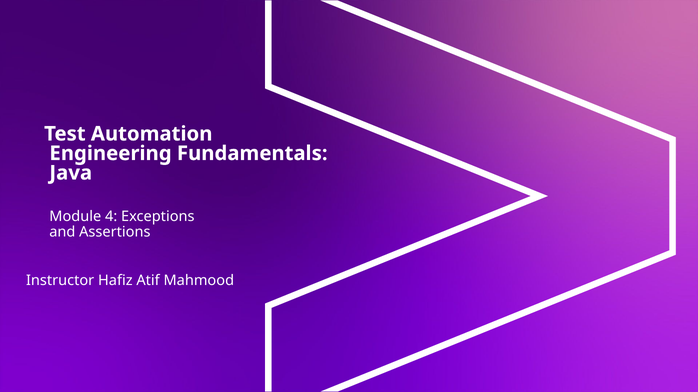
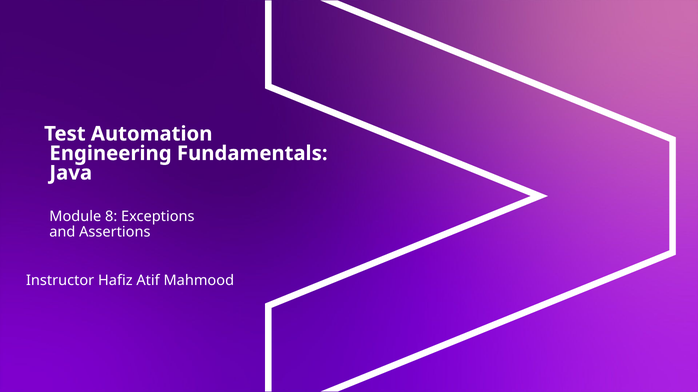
4: 4 -> 8
